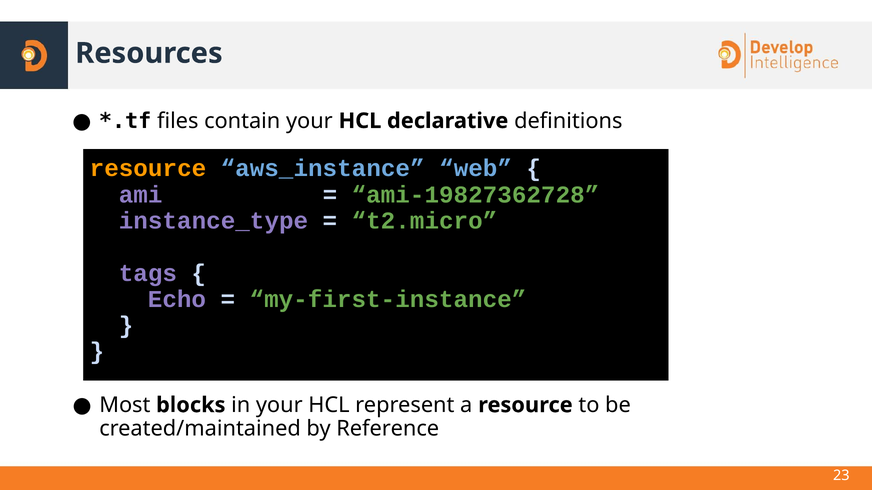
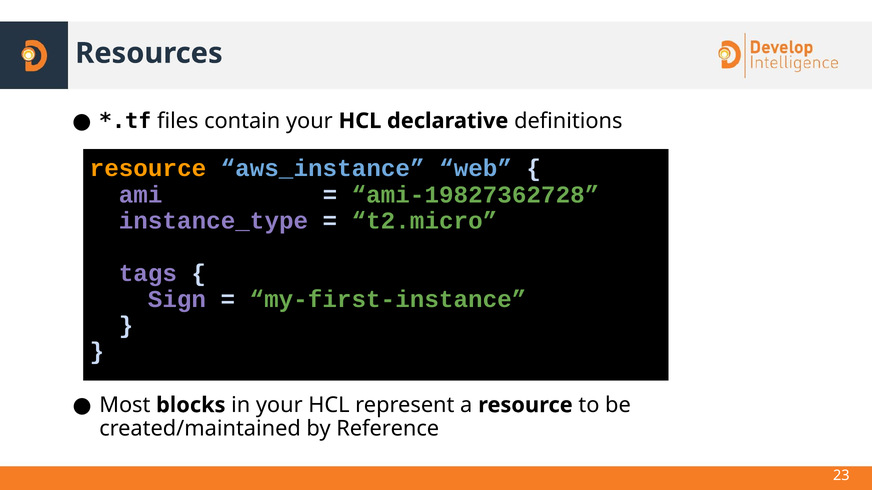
Echo: Echo -> Sign
